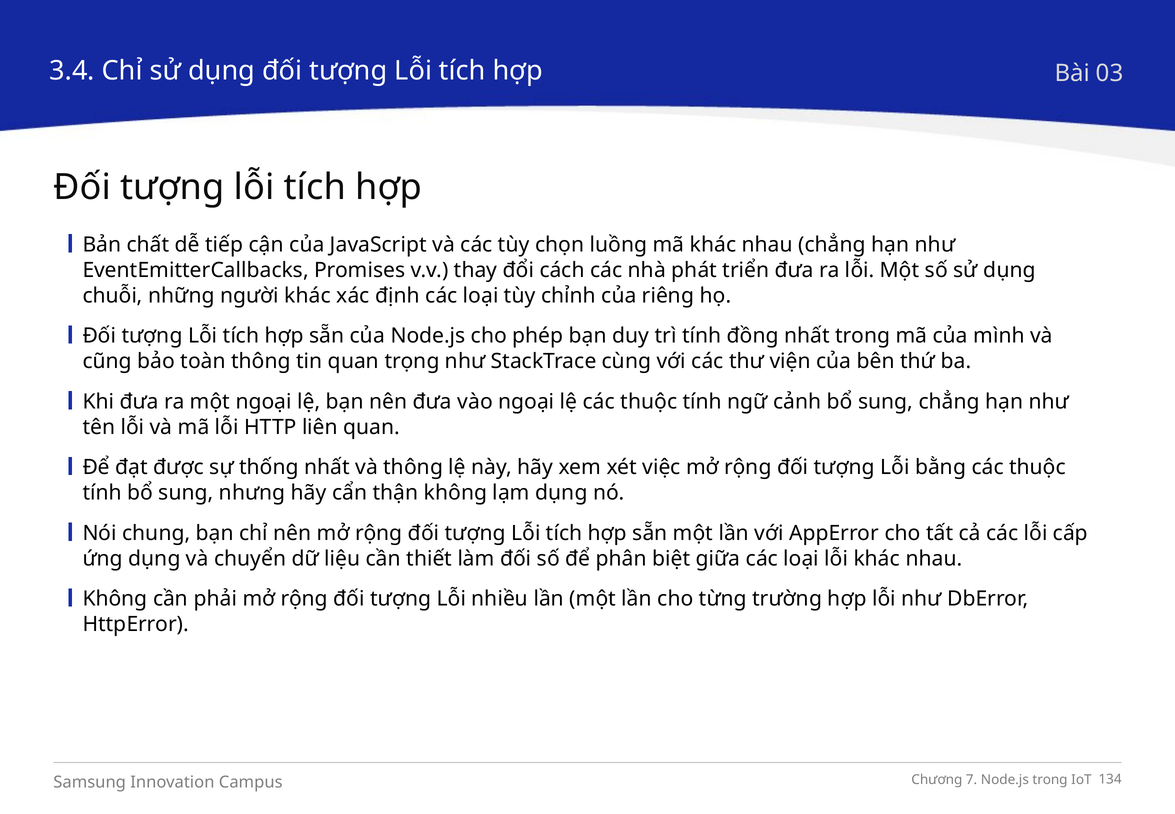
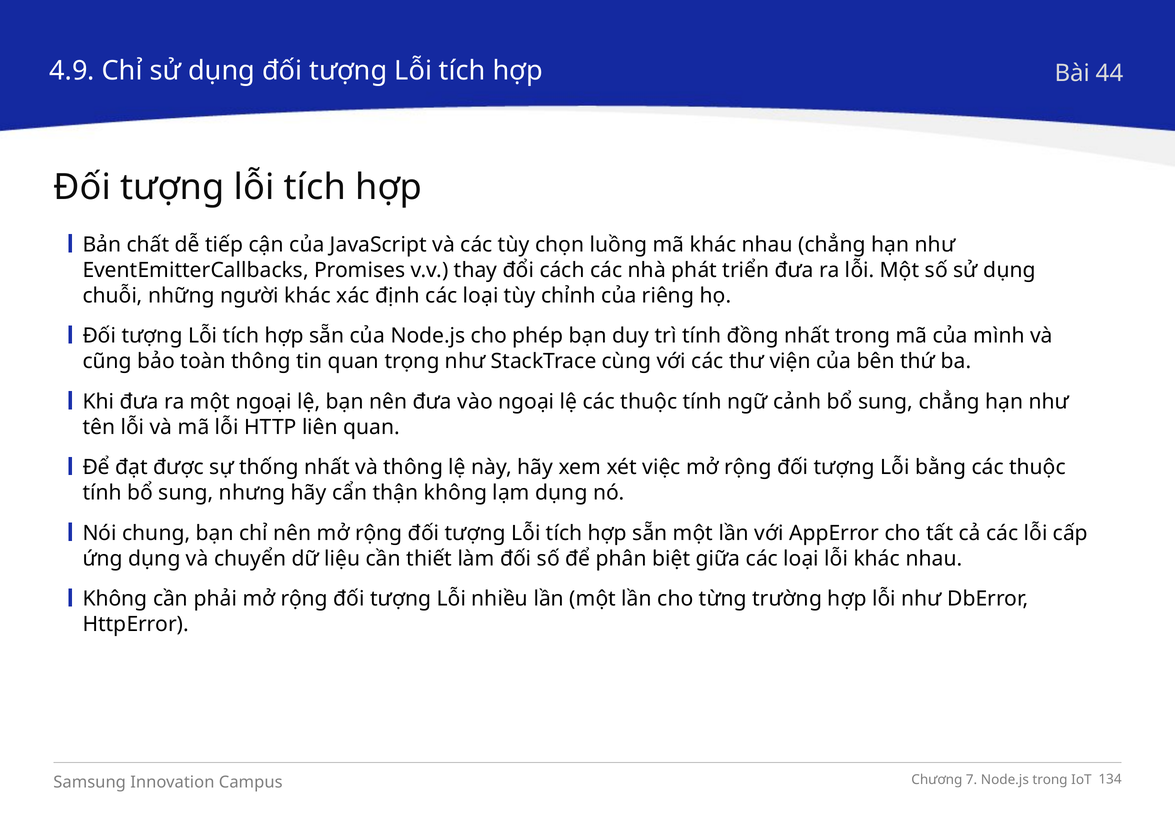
3.4: 3.4 -> 4.9
03: 03 -> 44
